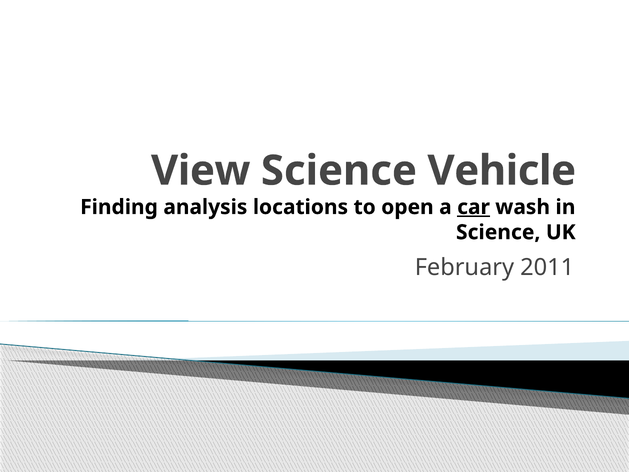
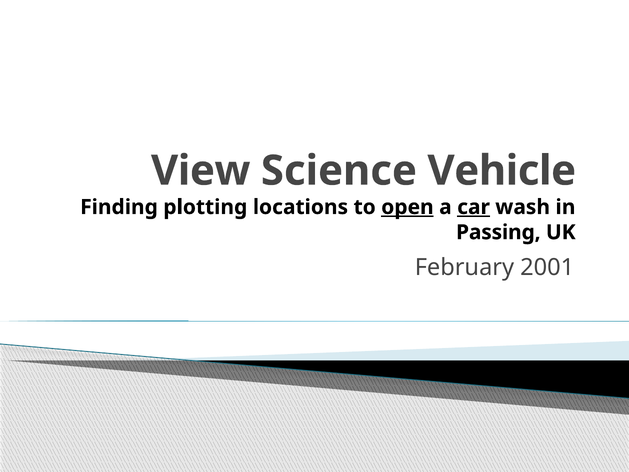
analysis: analysis -> plotting
open underline: none -> present
Science at (498, 232): Science -> Passing
2011: 2011 -> 2001
